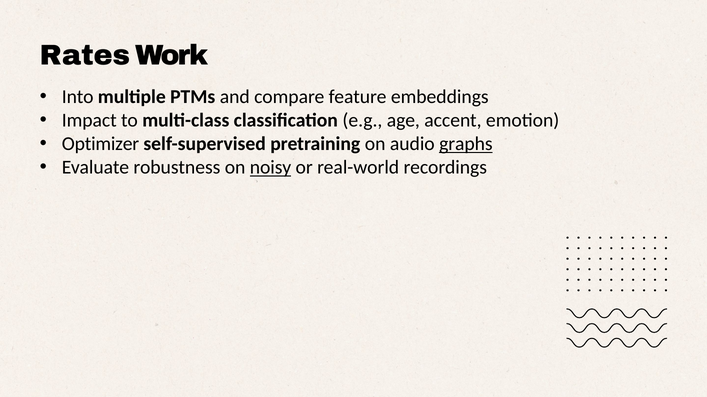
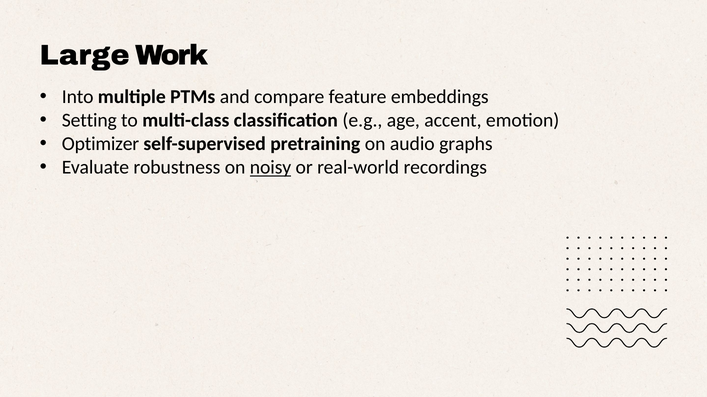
Rates: Rates -> Large
Impact: Impact -> Setting
graphs underline: present -> none
